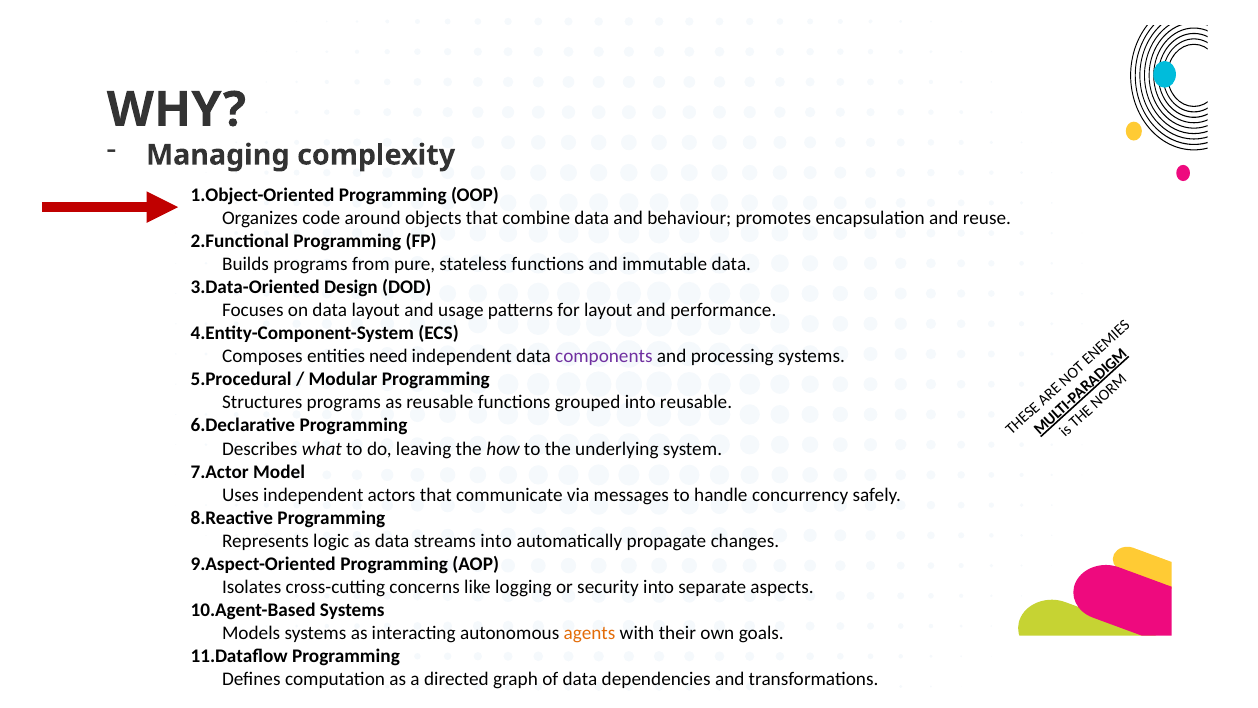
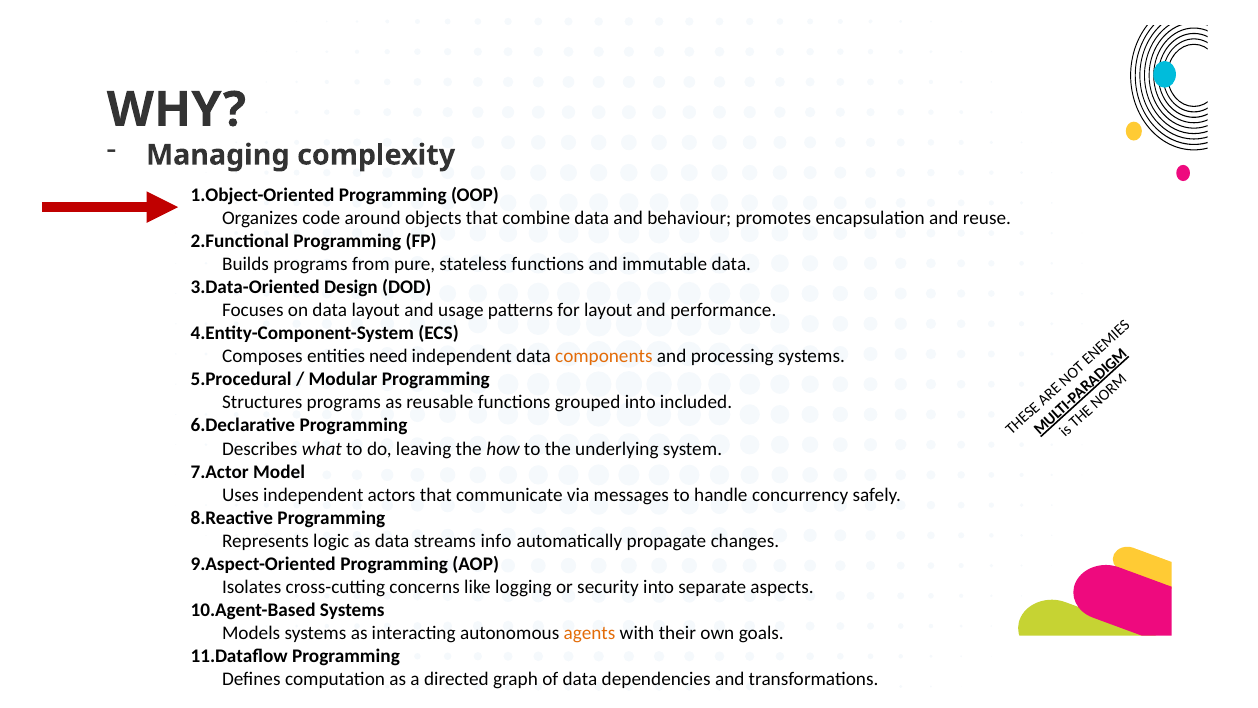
components colour: purple -> orange
into reusable: reusable -> included
streams into: into -> info
